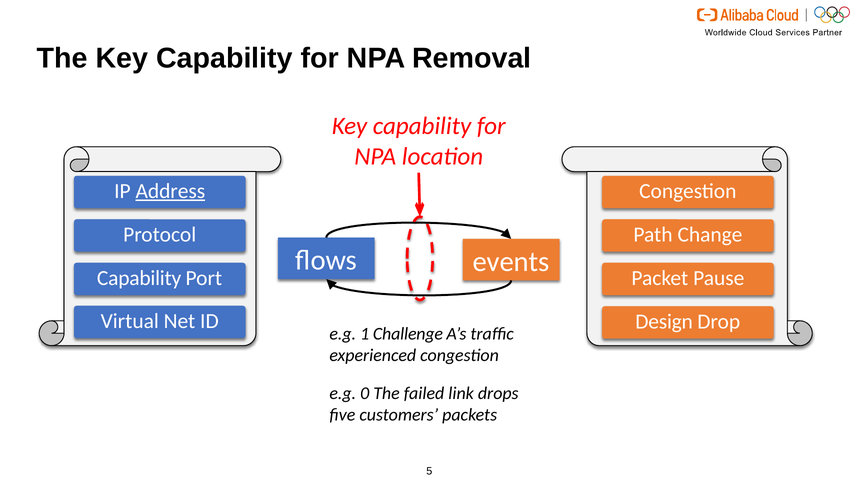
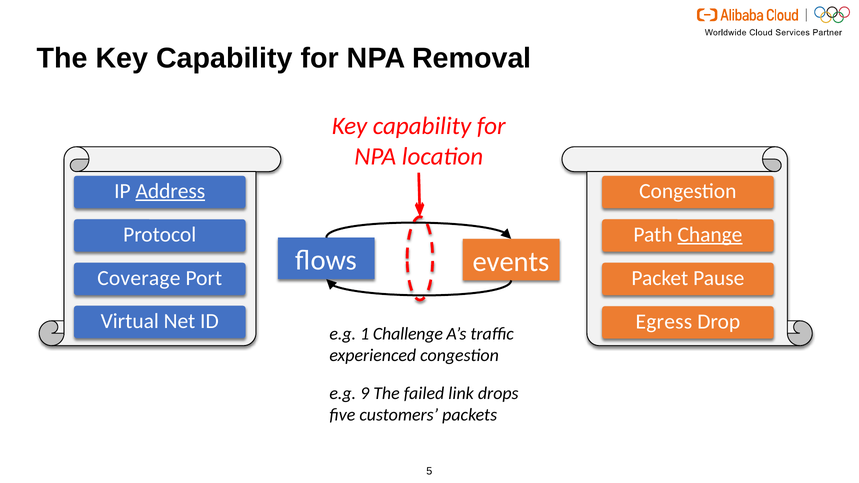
Change underline: none -> present
Capability at (139, 278): Capability -> Coverage
Design: Design -> Egress
0: 0 -> 9
